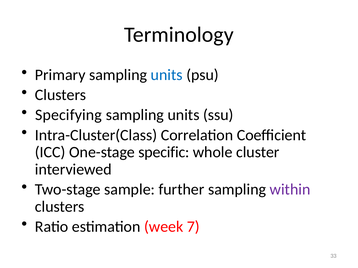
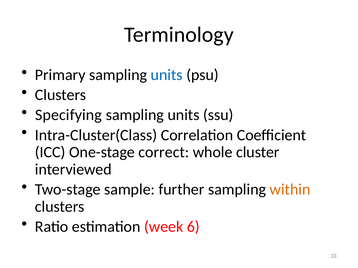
specific: specific -> correct
within colour: purple -> orange
7: 7 -> 6
